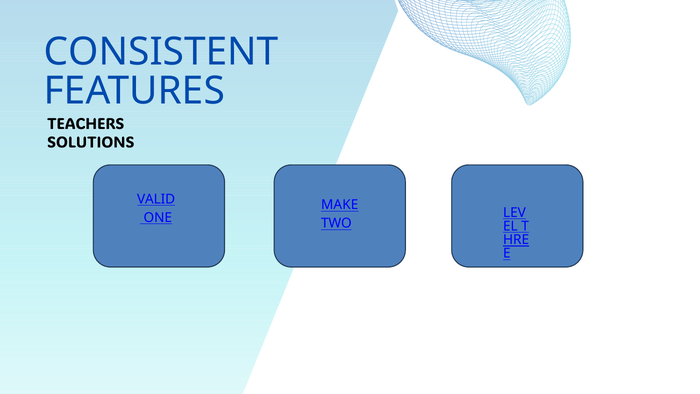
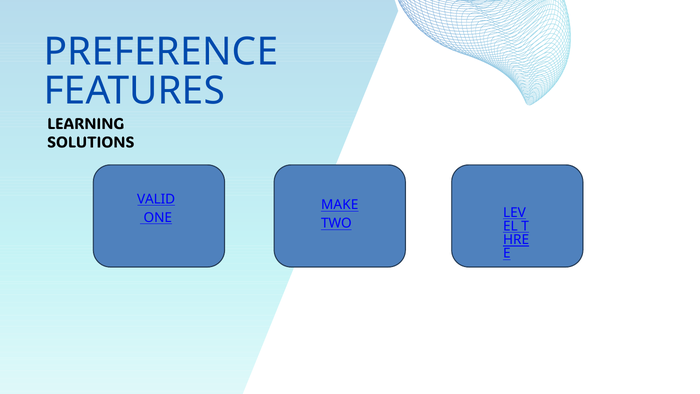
CONSISTENT: CONSISTENT -> PREFERENCE
TEACHERS: TEACHERS -> LEARNING
